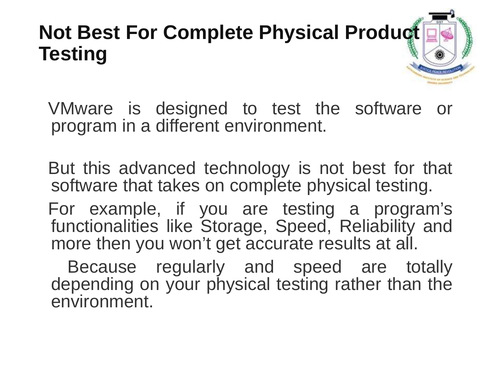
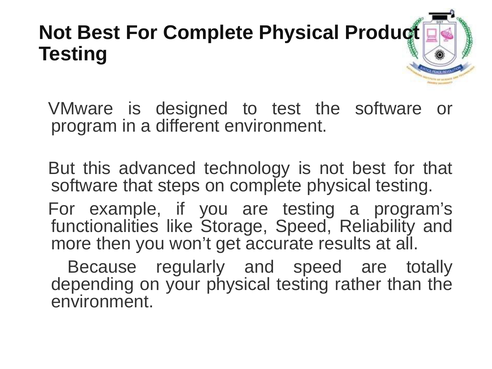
takes: takes -> steps
